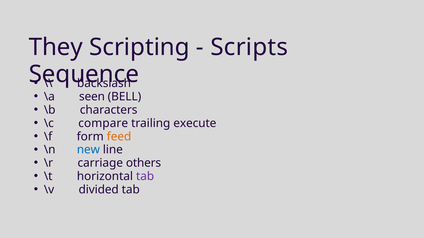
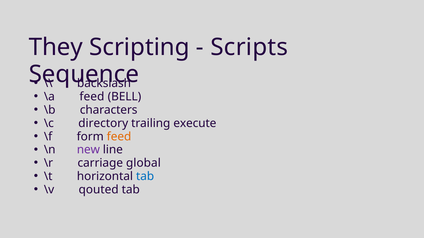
\a seen: seen -> feed
compare: compare -> directory
new colour: blue -> purple
others: others -> global
tab at (145, 177) colour: purple -> blue
divided: divided -> qouted
